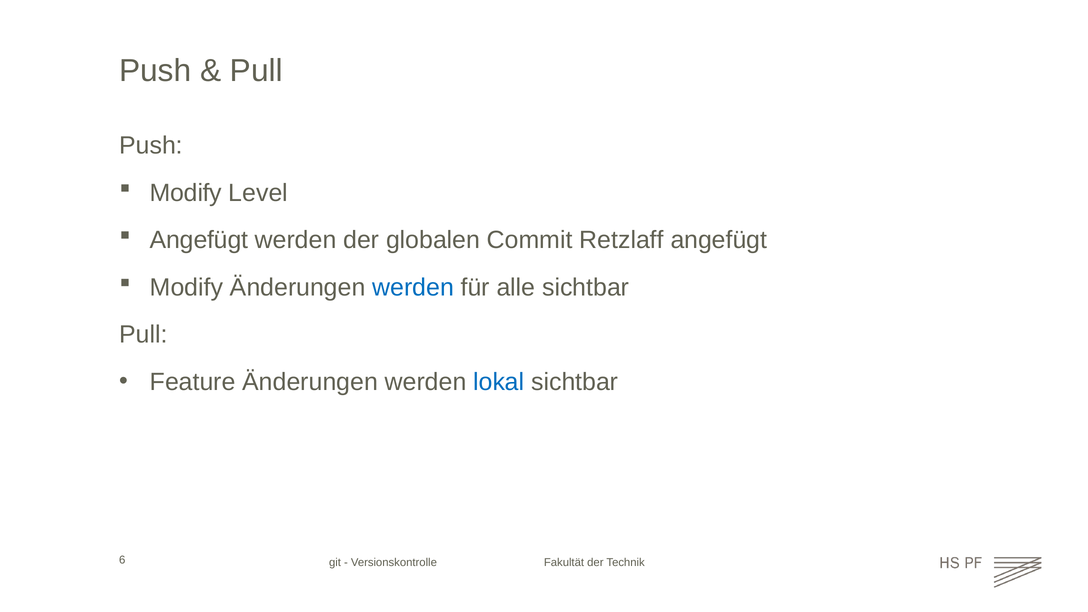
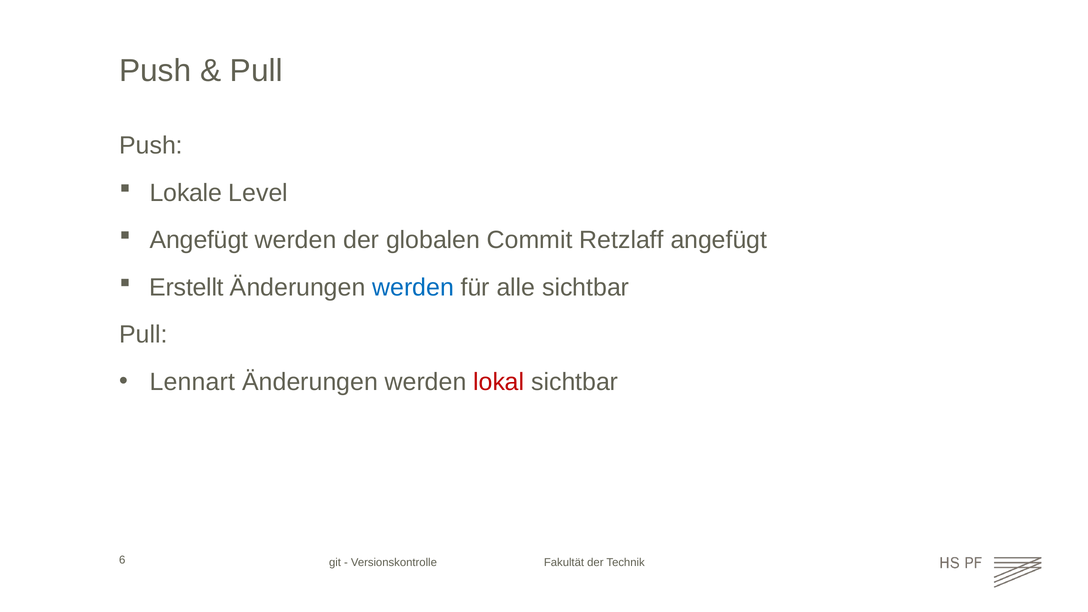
Modify at (186, 193): Modify -> Lokale
Modify at (186, 287): Modify -> Erstellt
Feature: Feature -> Lennart
lokal colour: blue -> red
